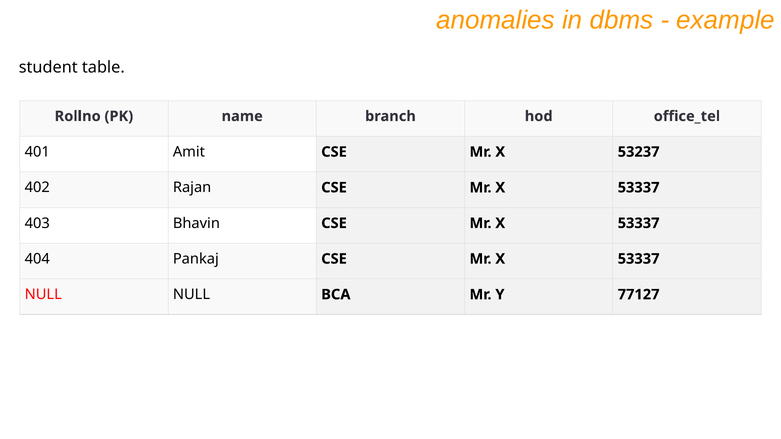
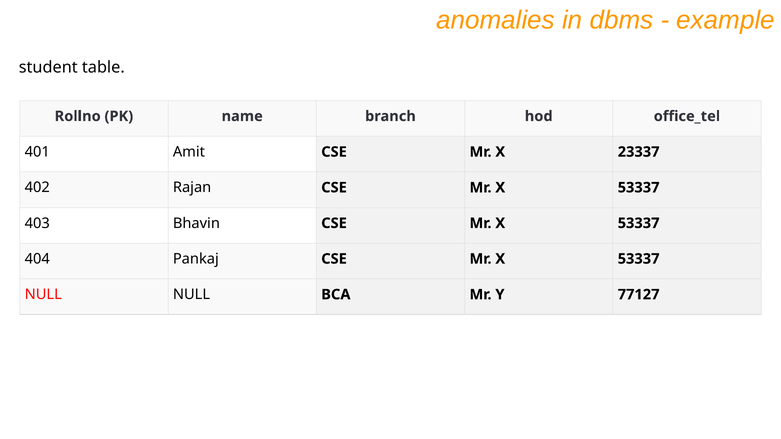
53237: 53237 -> 23337
